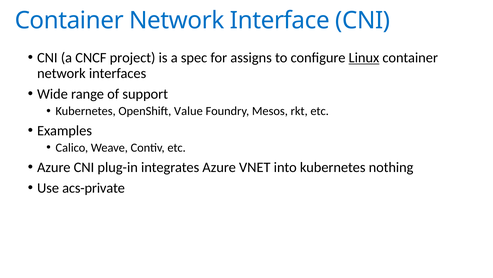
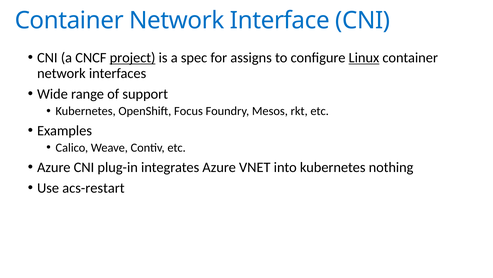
project underline: none -> present
Value: Value -> Focus
acs-private: acs-private -> acs-restart
